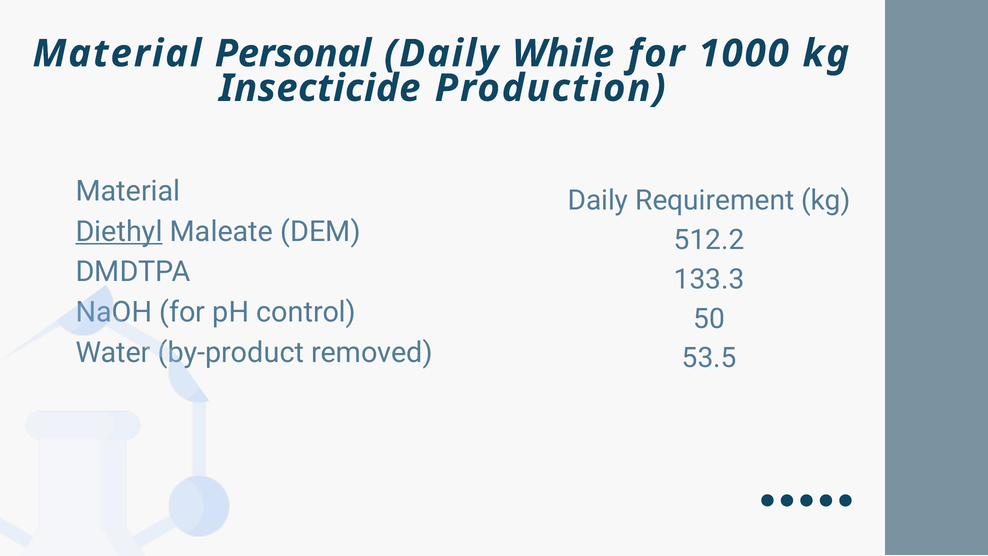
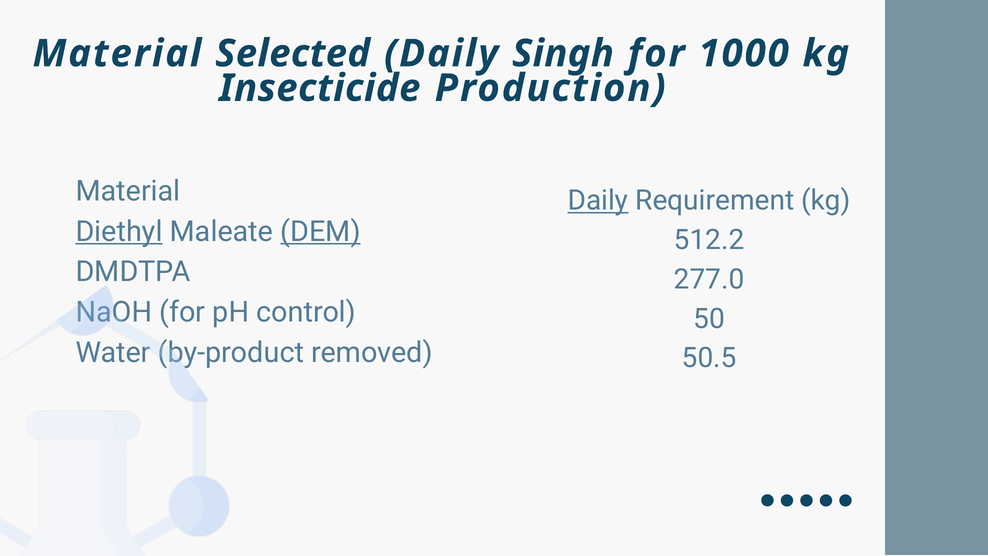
Personal: Personal -> Selected
While: While -> Singh
Daily at (598, 200) underline: none -> present
DEM underline: none -> present
133.3: 133.3 -> 277.0
53.5: 53.5 -> 50.5
